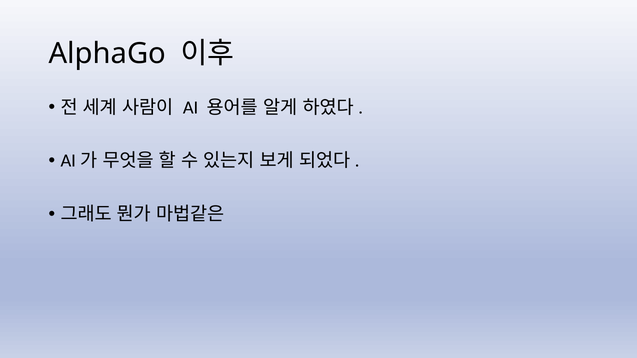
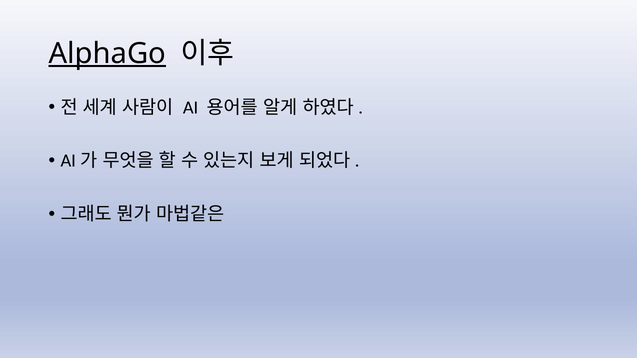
AlphaGo underline: none -> present
